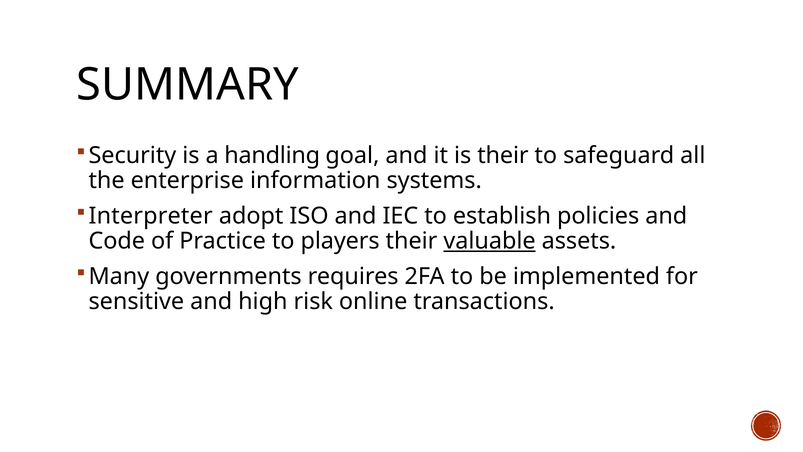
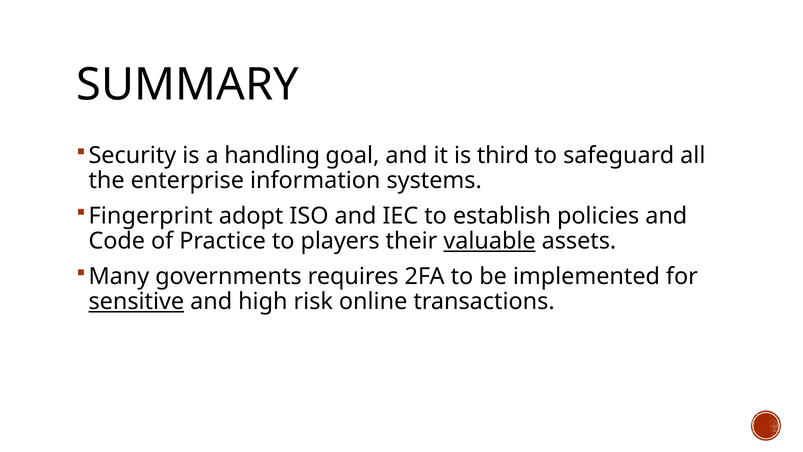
is their: their -> third
Interpreter: Interpreter -> Fingerprint
sensitive underline: none -> present
